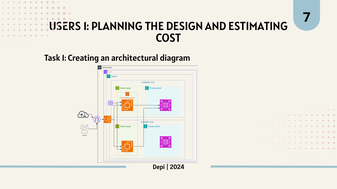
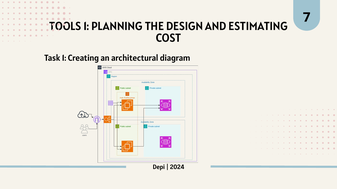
USERS: USERS -> TOOLS
